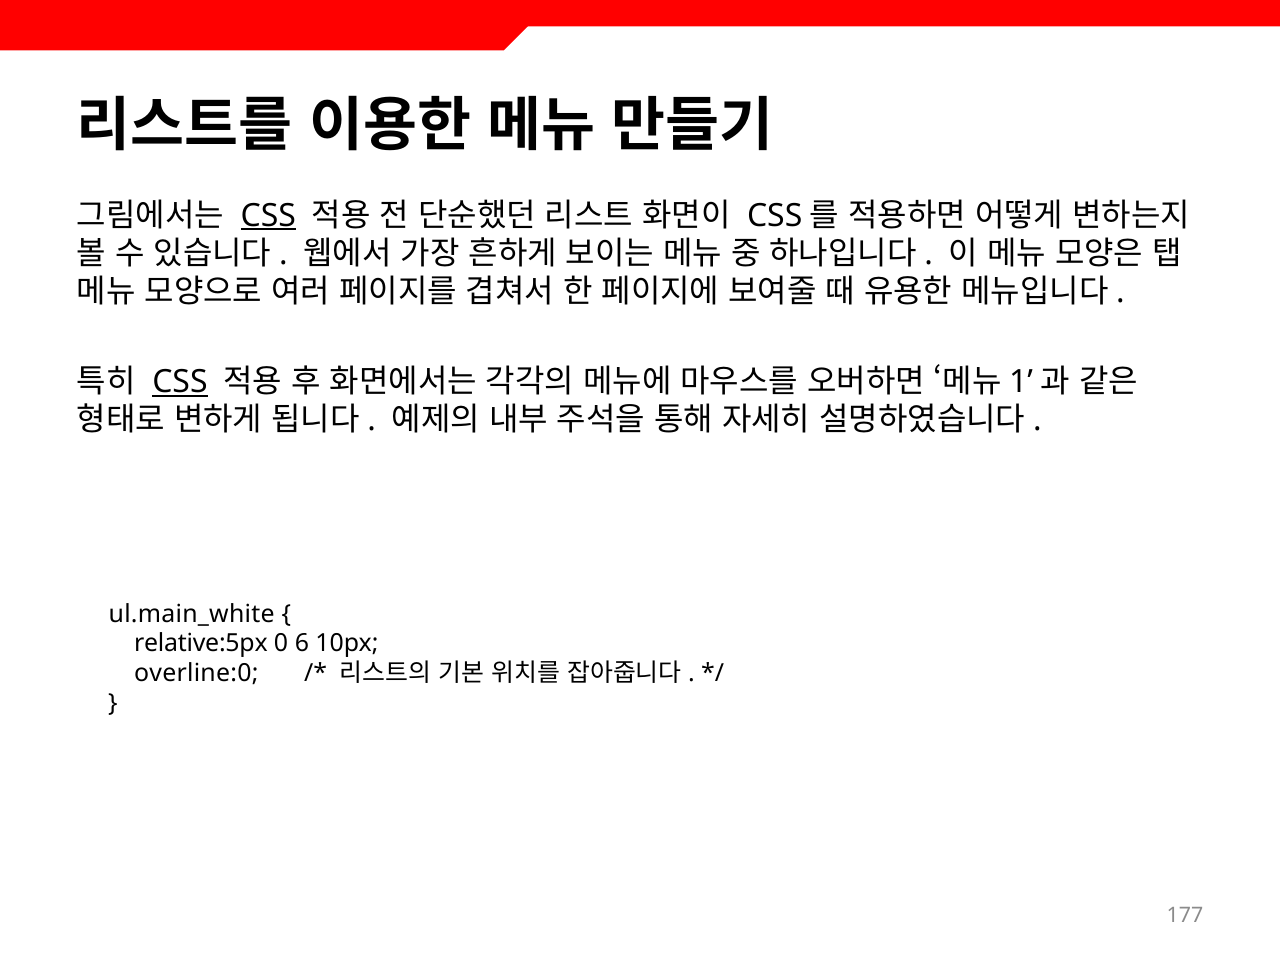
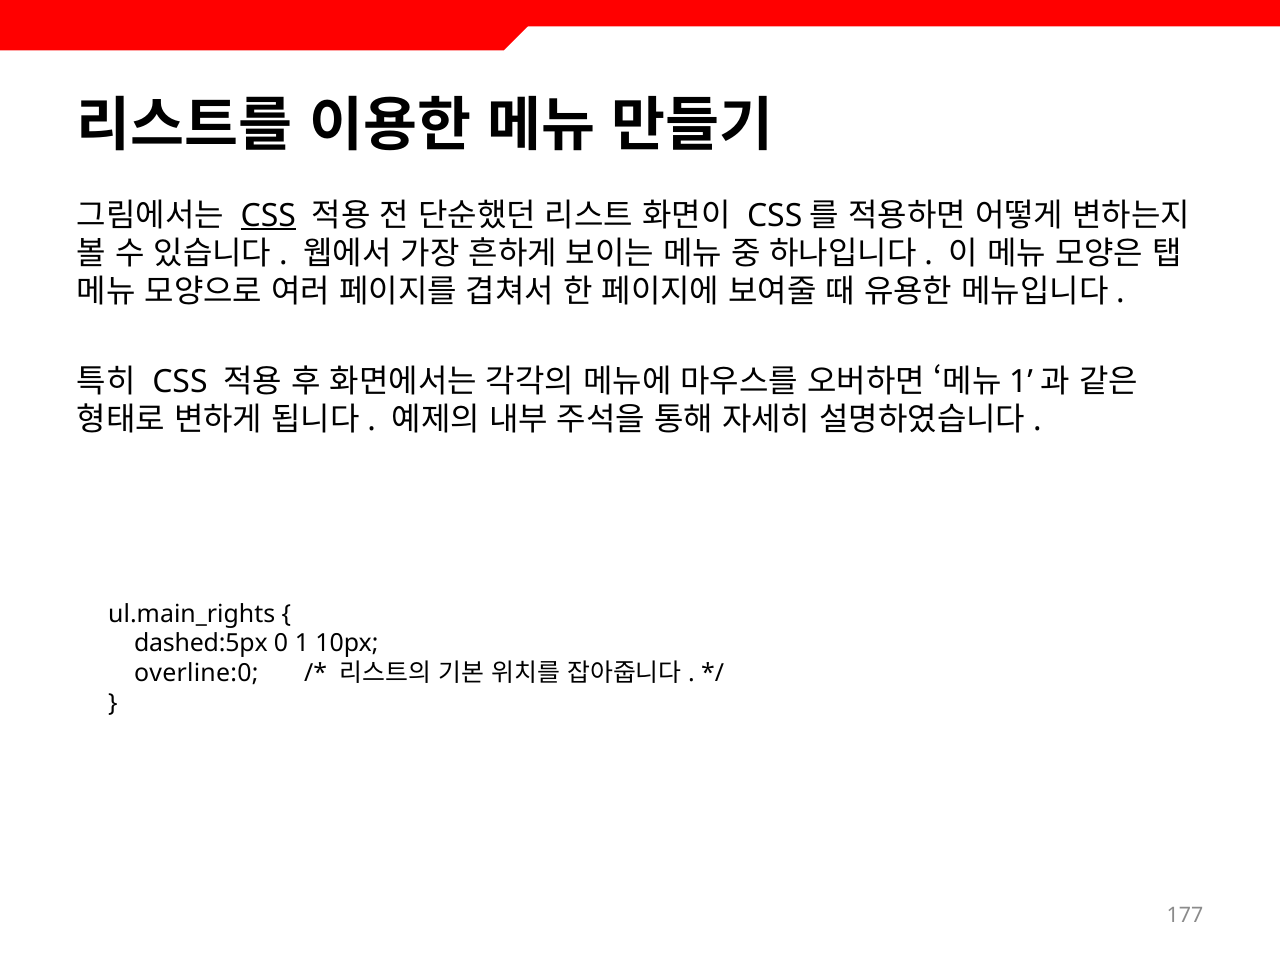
CSS at (180, 382) underline: present -> none
ul.main_white: ul.main_white -> ul.main_rights
relative:5px: relative:5px -> dashed:5px
6: 6 -> 1
